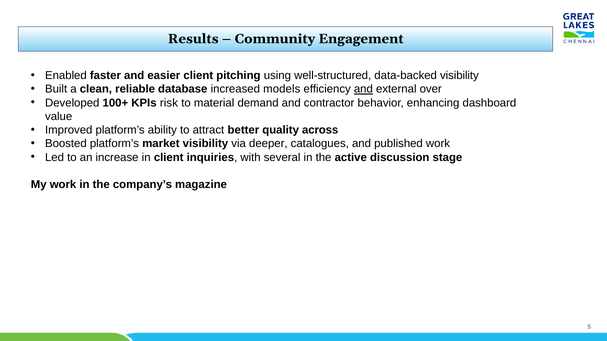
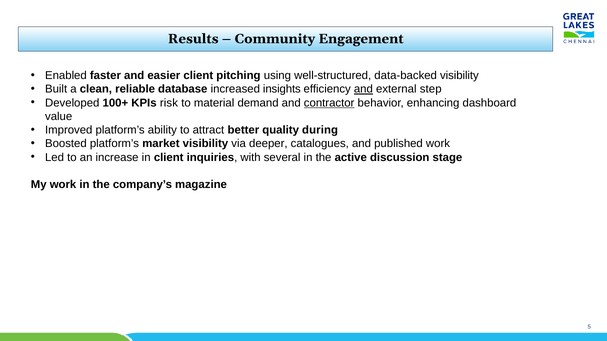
models: models -> insights
over: over -> step
contractor underline: none -> present
across: across -> during
